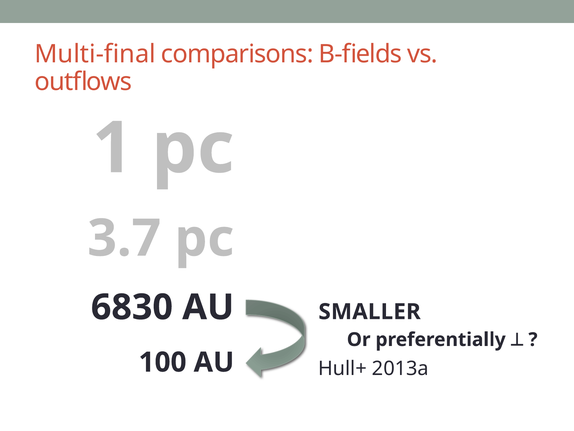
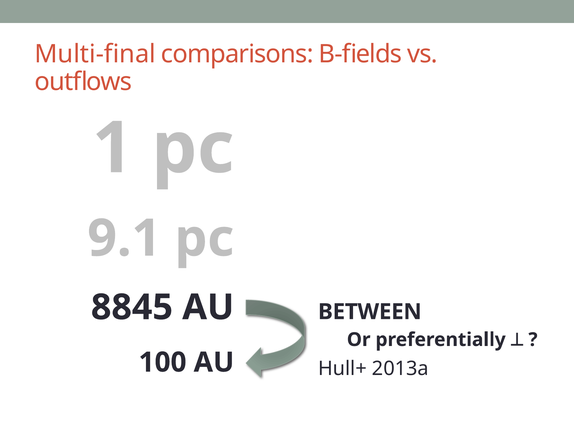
3.7: 3.7 -> 9.1
6830: 6830 -> 8845
SMALLER: SMALLER -> BETWEEN
